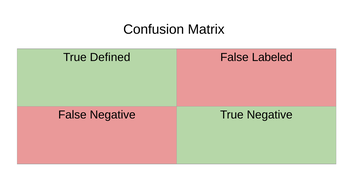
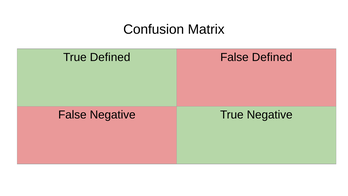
False Labeled: Labeled -> Defined
